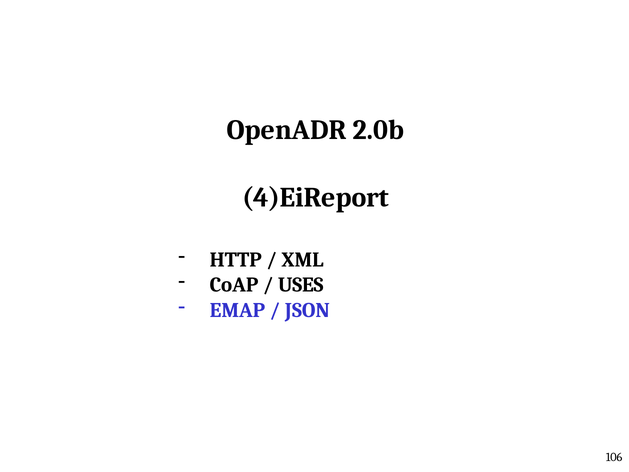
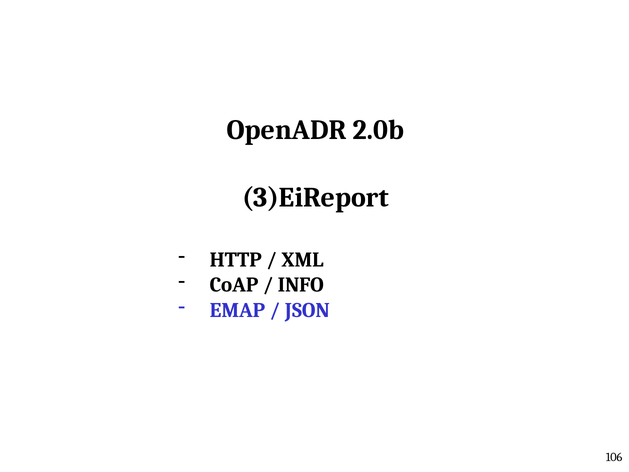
4)EiReport: 4)EiReport -> 3)EiReport
USES: USES -> INFO
